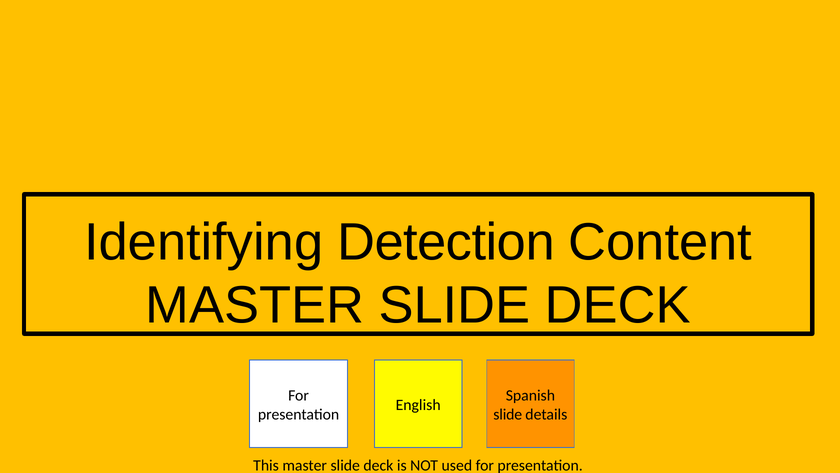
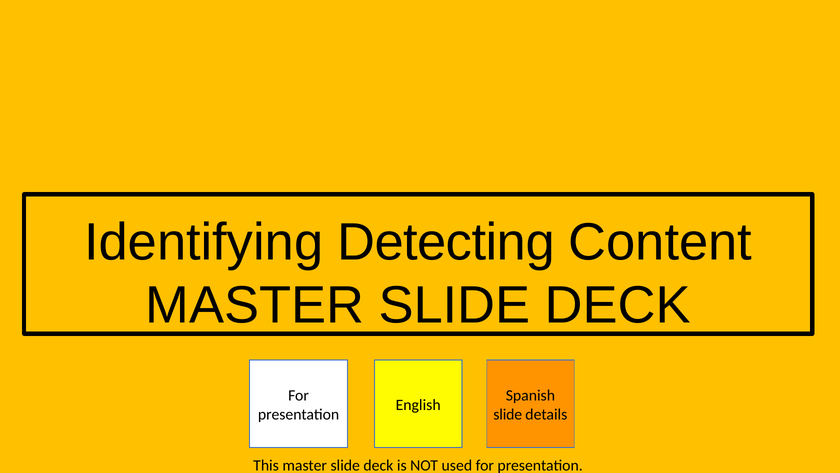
Detection: Detection -> Detecting
